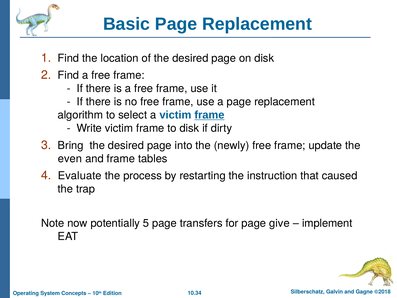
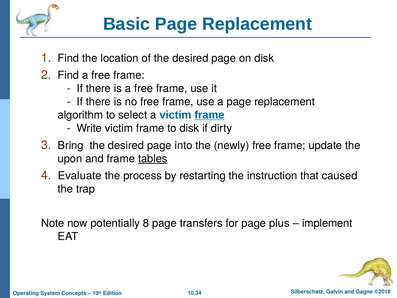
even: even -> upon
tables underline: none -> present
5: 5 -> 8
give: give -> plus
